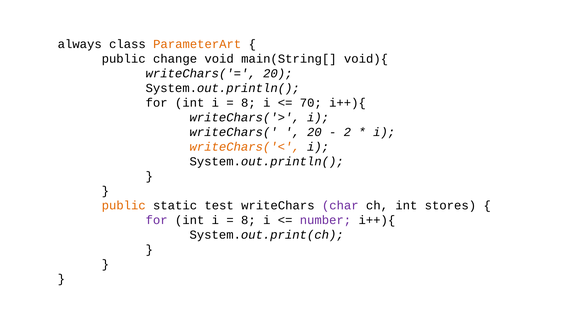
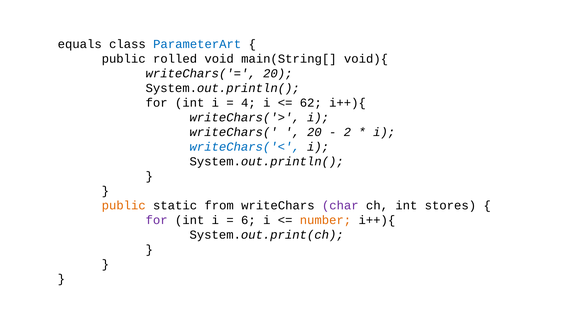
always: always -> equals
ParameterArt colour: orange -> blue
change: change -> rolled
8 at (248, 103): 8 -> 4
70: 70 -> 62
writeChars('< colour: orange -> blue
test: test -> from
8 at (248, 220): 8 -> 6
number colour: purple -> orange
